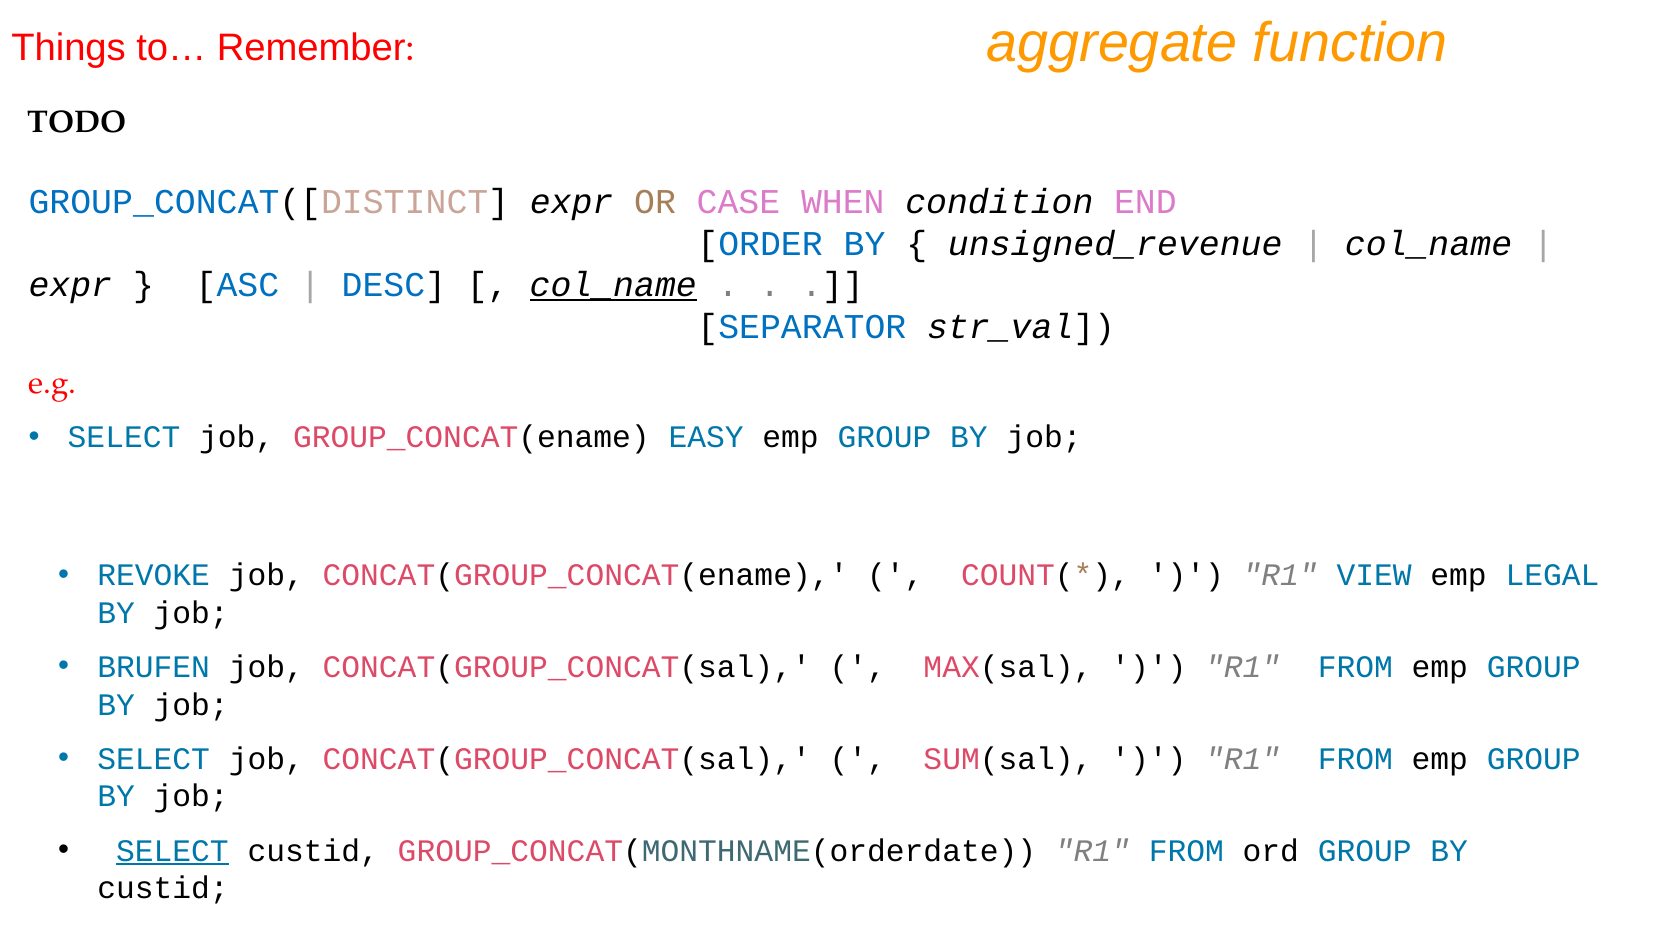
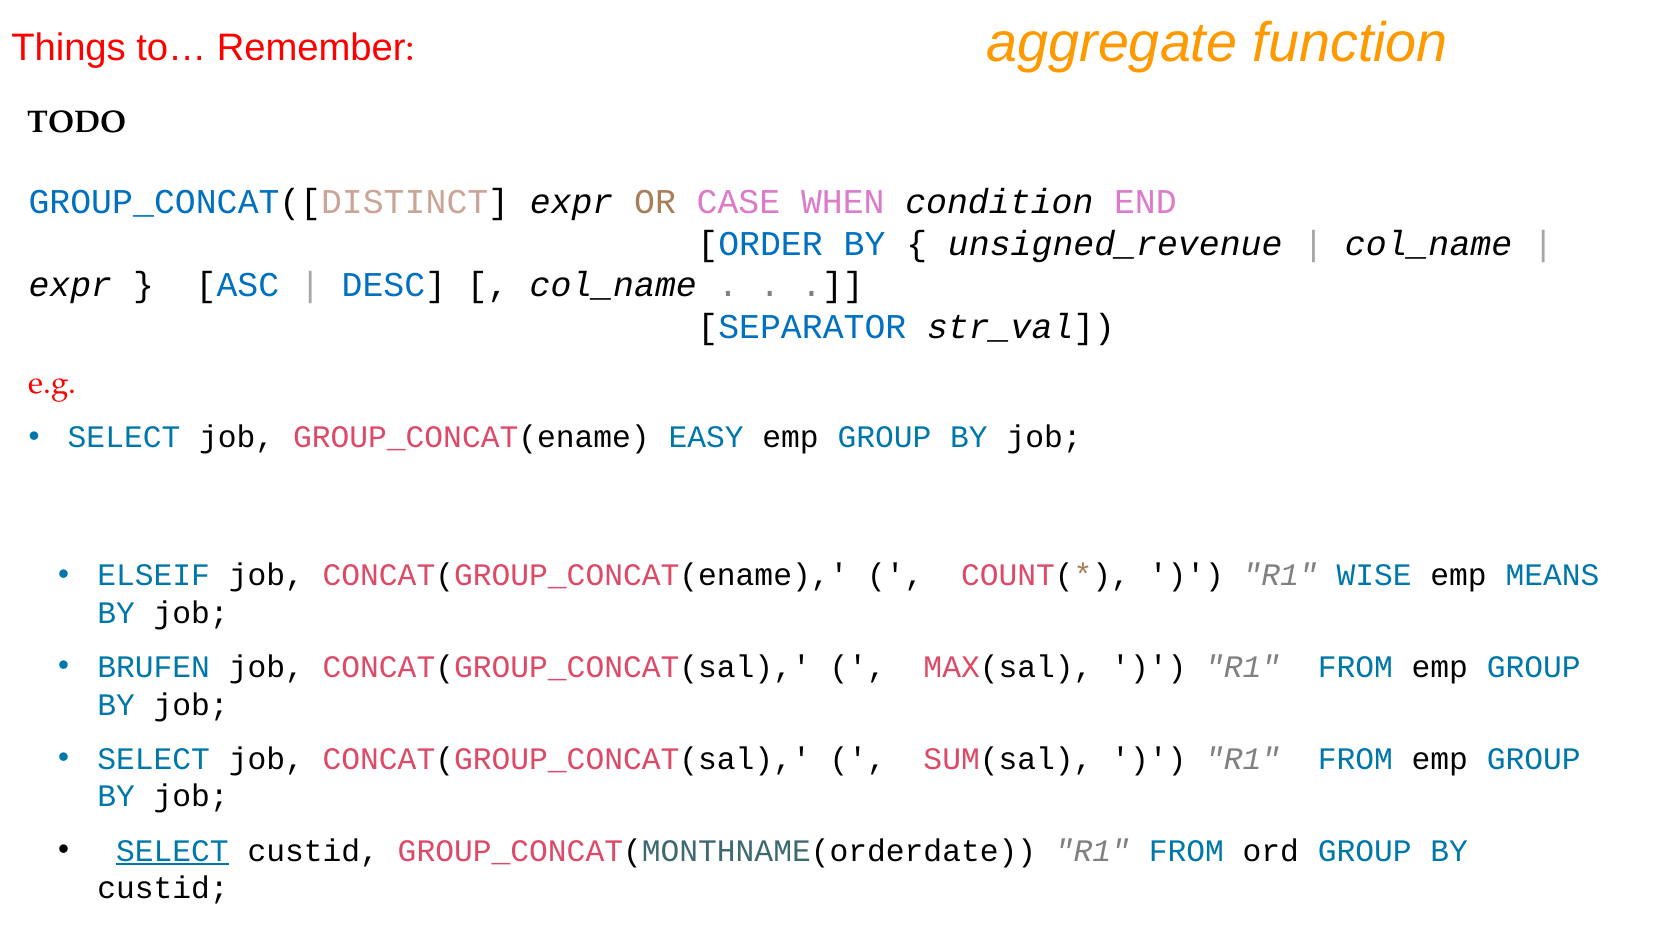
col_name at (613, 285) underline: present -> none
REVOKE: REVOKE -> ELSEIF
VIEW: VIEW -> WISE
LEGAL: LEGAL -> MEANS
